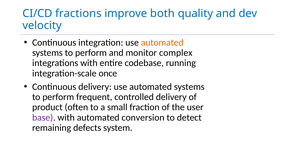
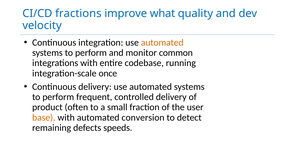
both: both -> what
complex: complex -> common
base colour: purple -> orange
system: system -> speeds
